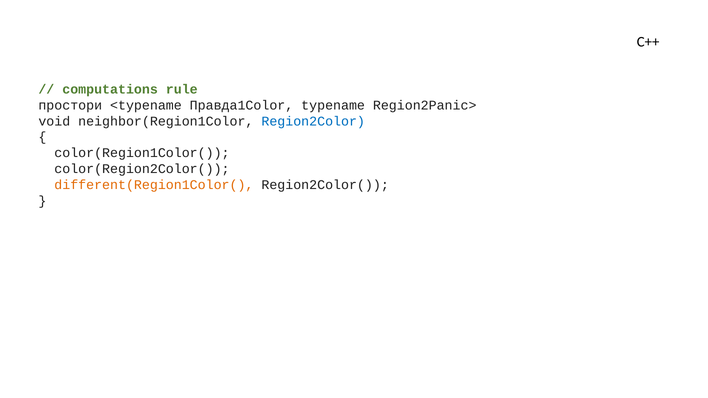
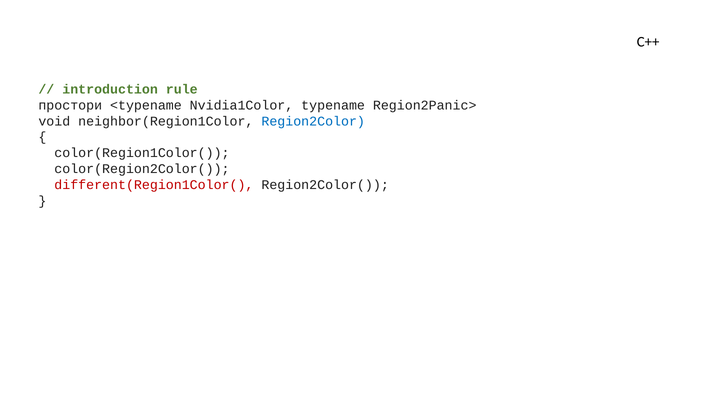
computations: computations -> introduction
Правда1Color: Правда1Color -> Nvidia1Color
different(Region1Color( colour: orange -> red
